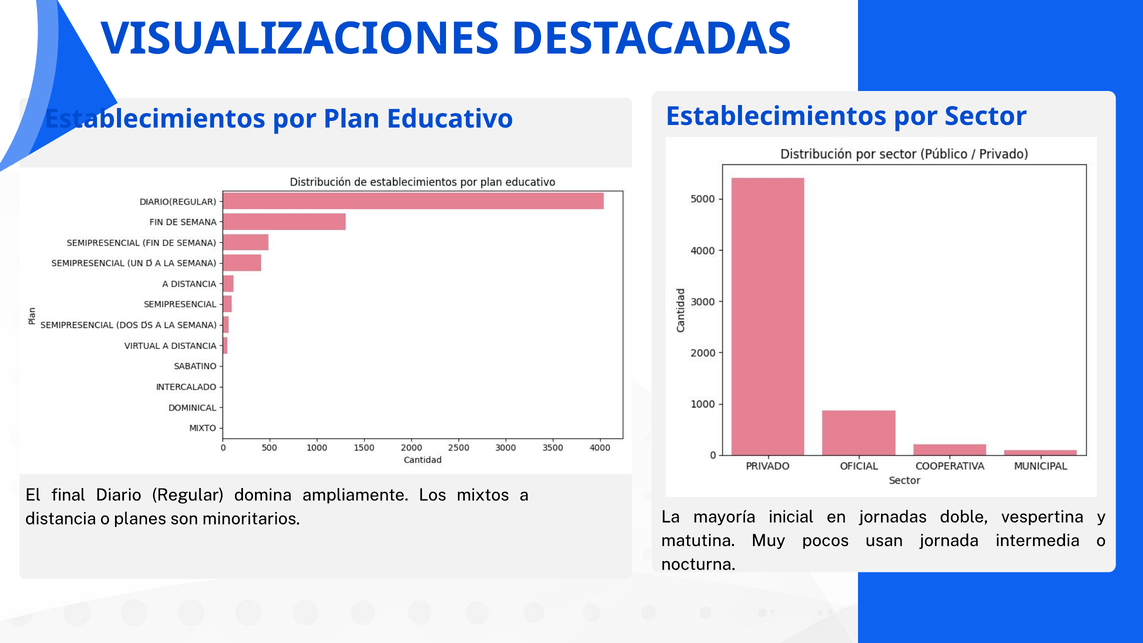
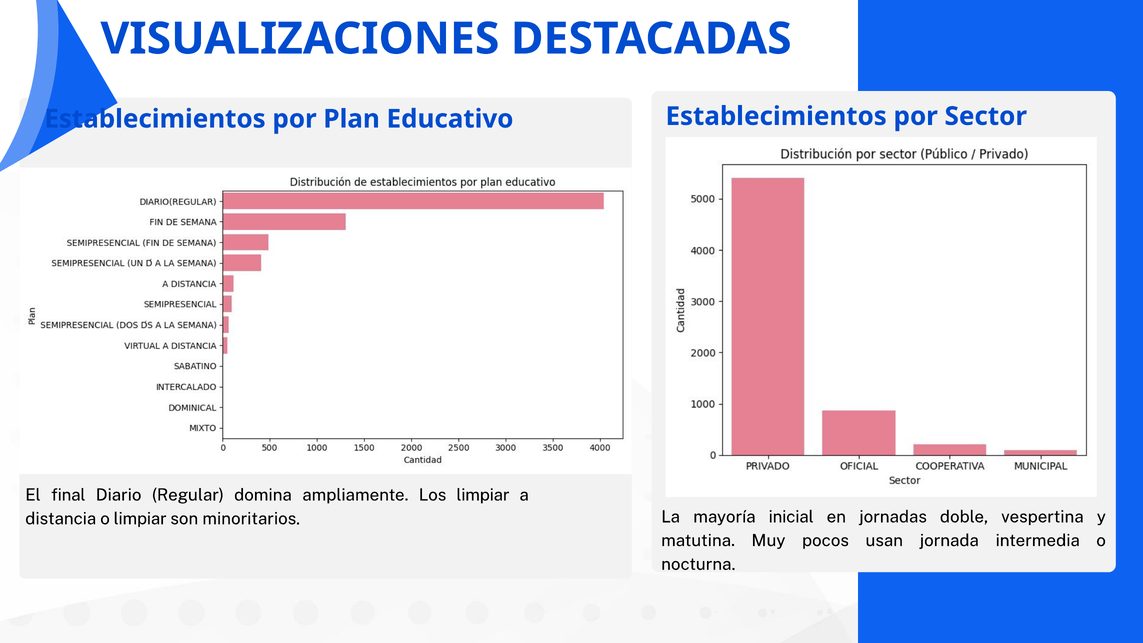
Los mixtos: mixtos -> limpiar
o planes: planes -> limpiar
